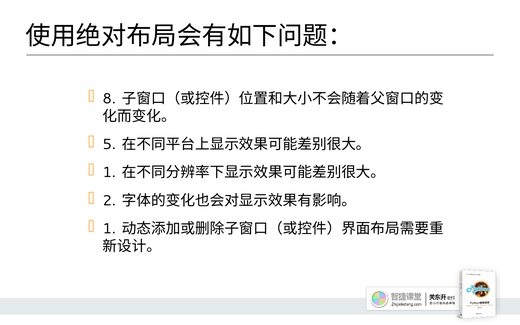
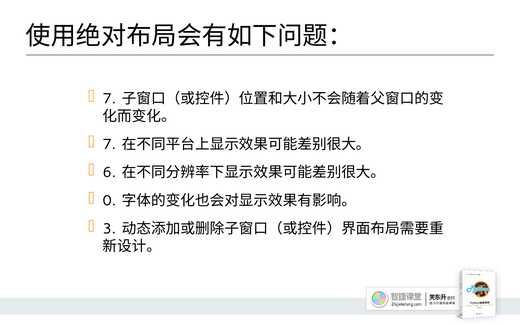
8 at (109, 99): 8 -> 7
5 at (109, 144): 5 -> 7
1 at (109, 172): 1 -> 6
2: 2 -> 0
1 at (109, 229): 1 -> 3
